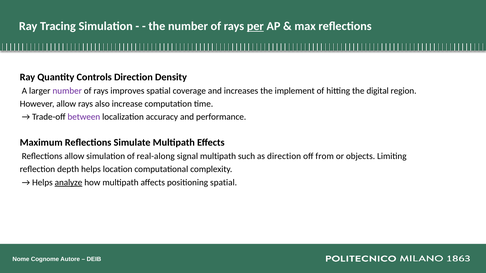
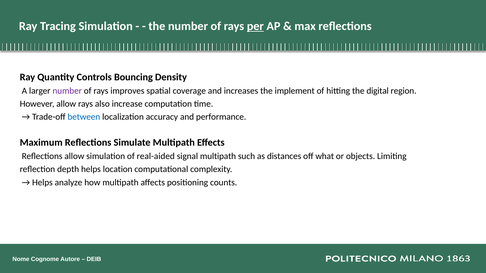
Controls Direction: Direction -> Bouncing
between colour: purple -> blue
real-along: real-along -> real-aided
as direction: direction -> distances
from: from -> what
analyze underline: present -> none
positioning spatial: spatial -> counts
